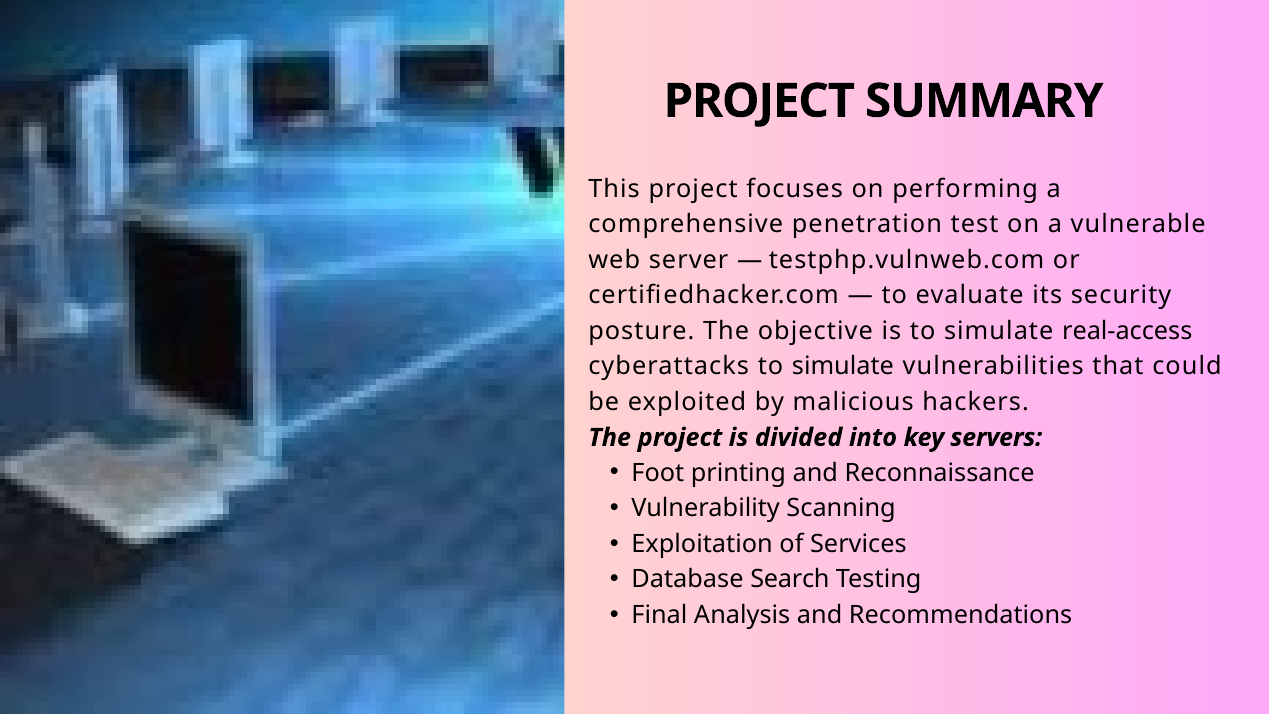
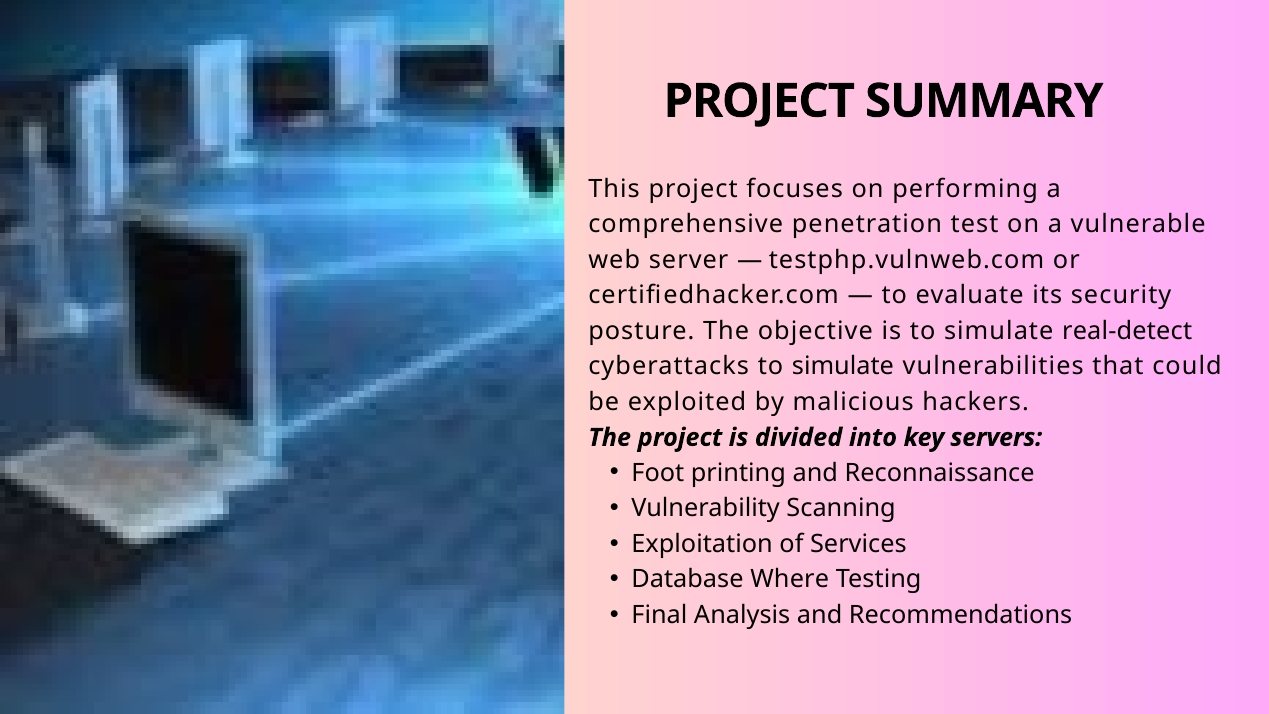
real-access: real-access -> real-detect
Search: Search -> Where
